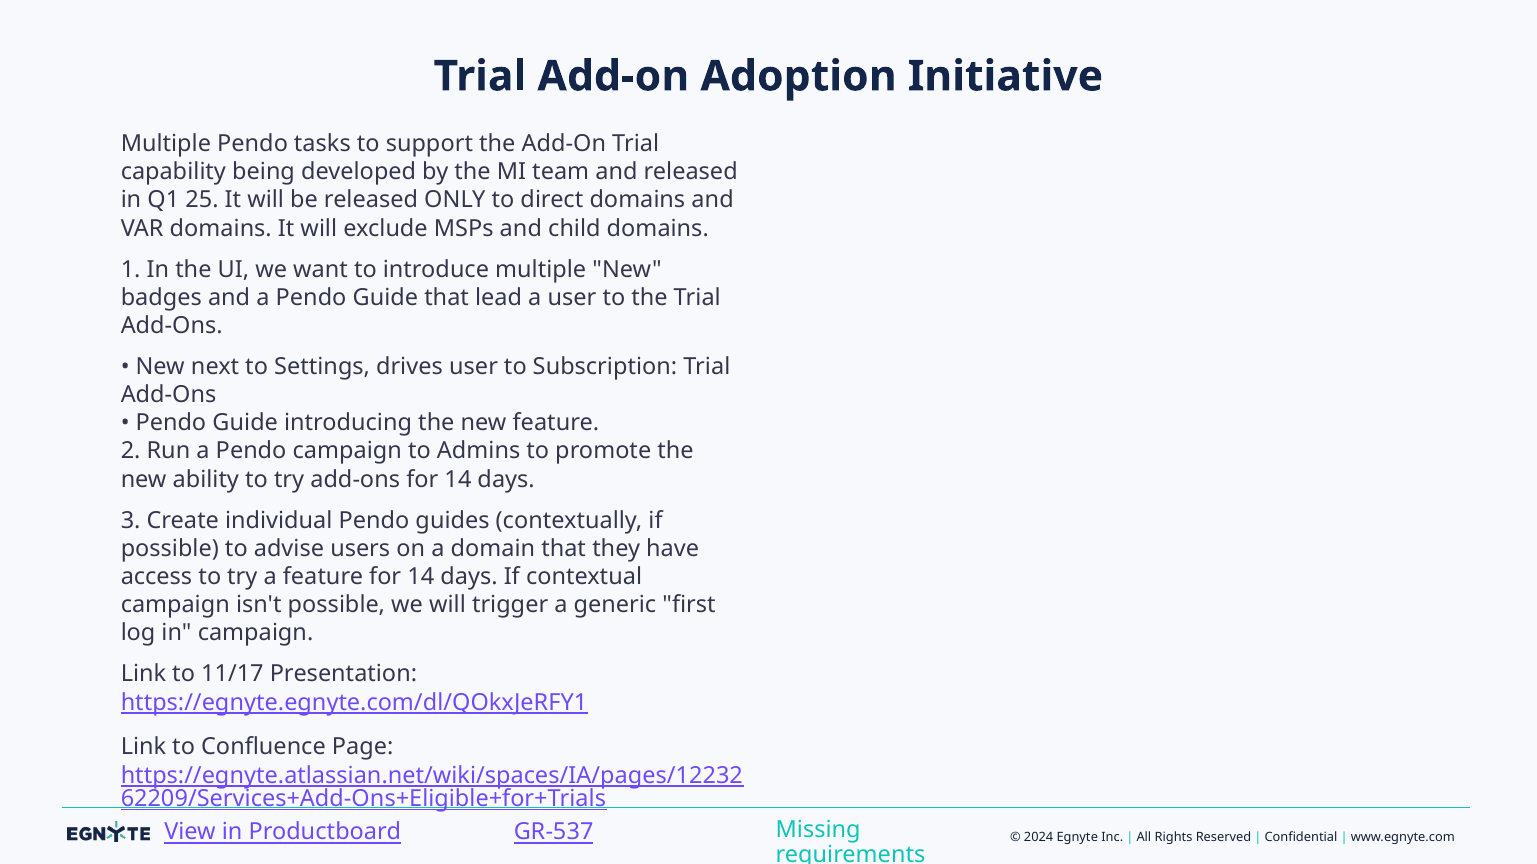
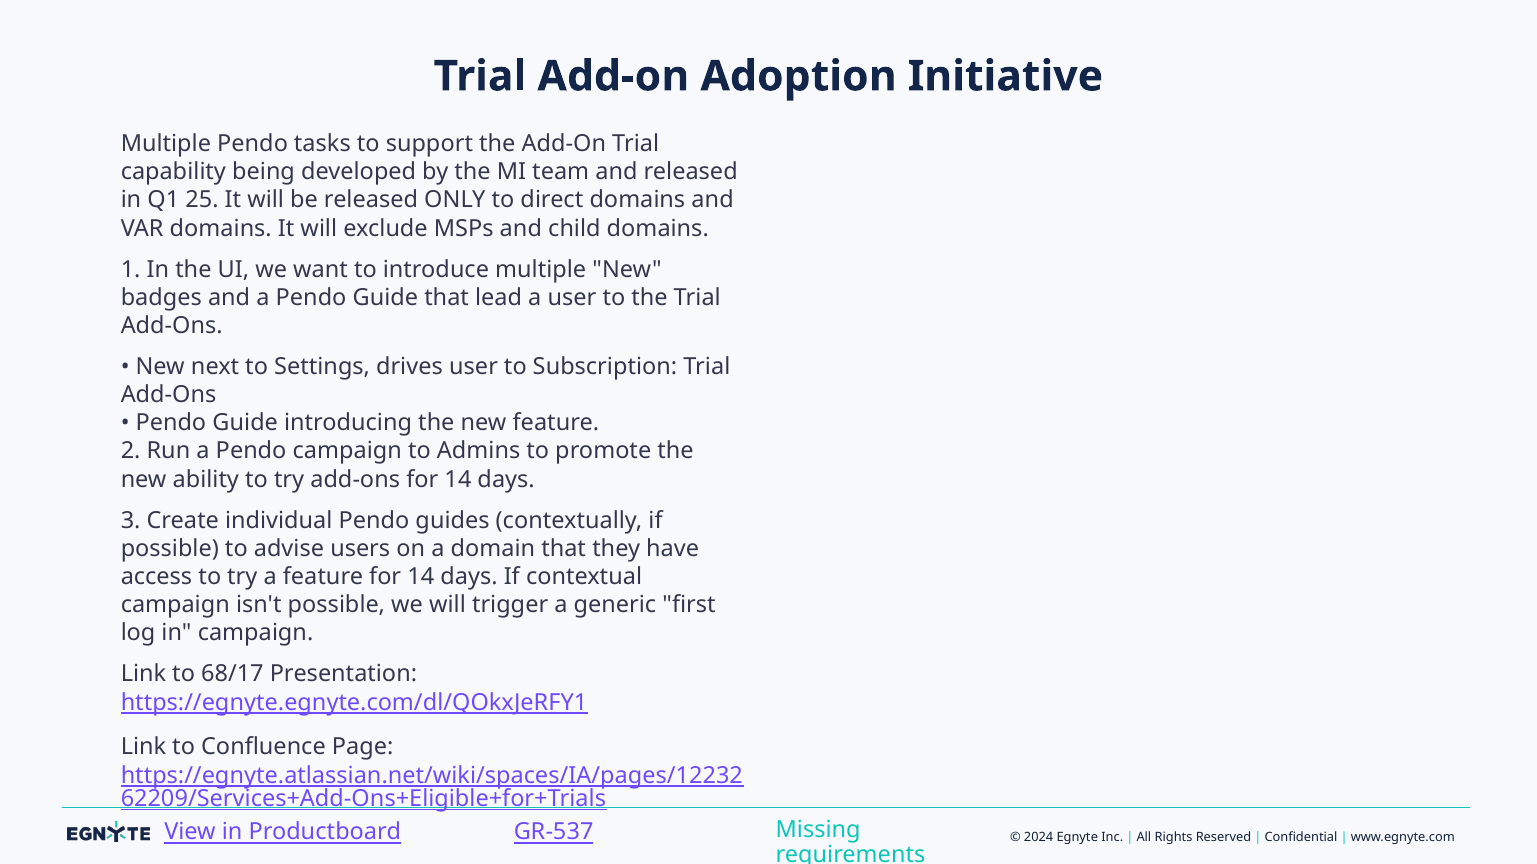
11/17: 11/17 -> 68/17
